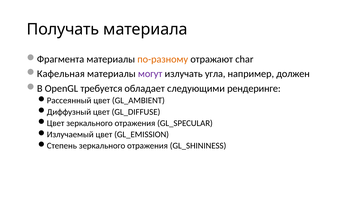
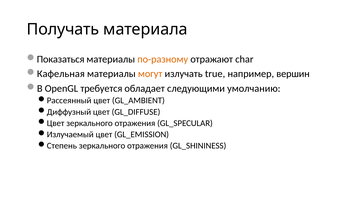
Фрагмента: Фрагмента -> Показаться
могут colour: purple -> orange
угла: угла -> true
должен: должен -> вершин
рендеринге: рендеринге -> умолчанию
